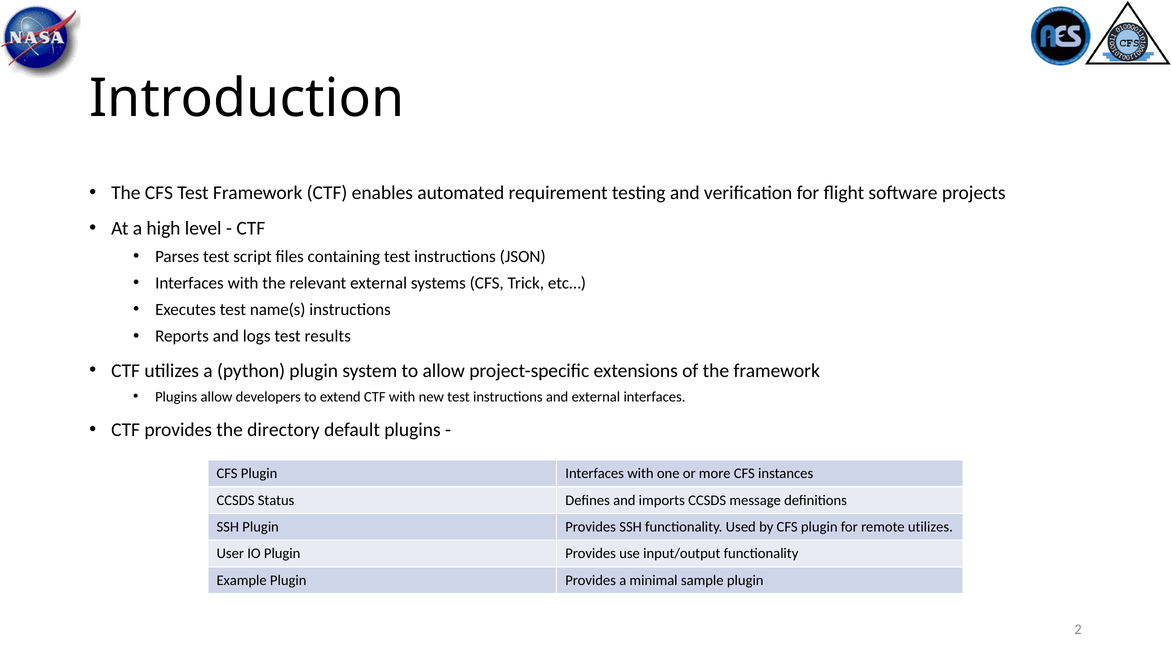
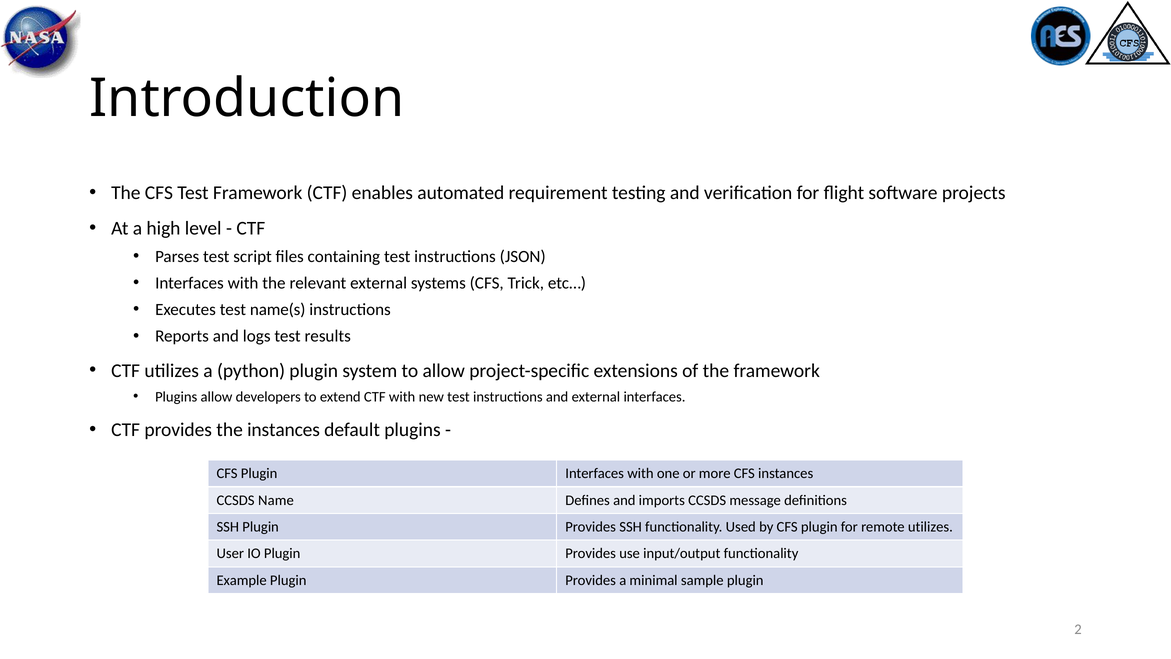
the directory: directory -> instances
Status: Status -> Name
